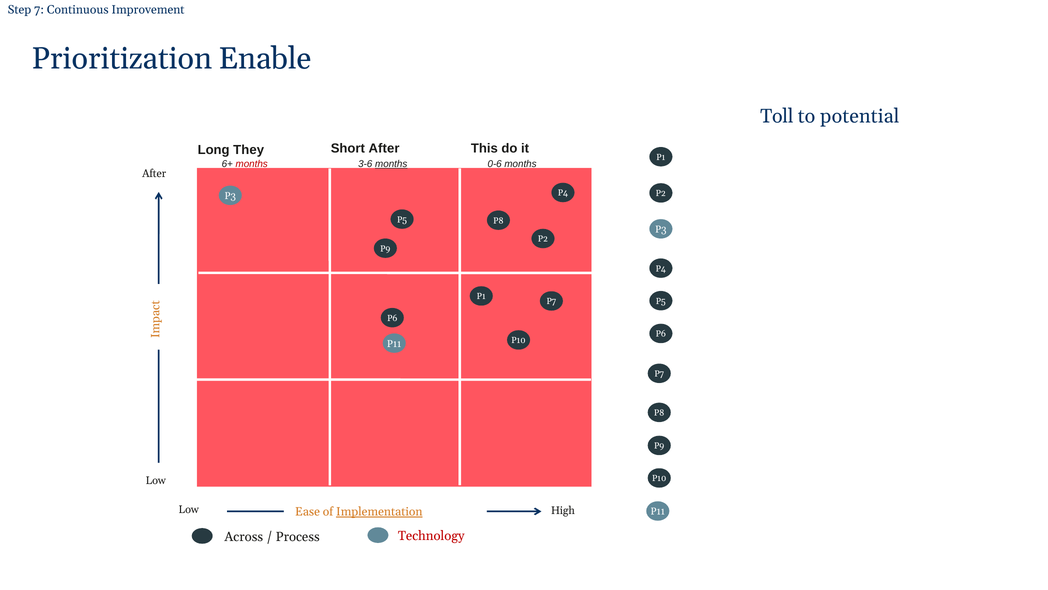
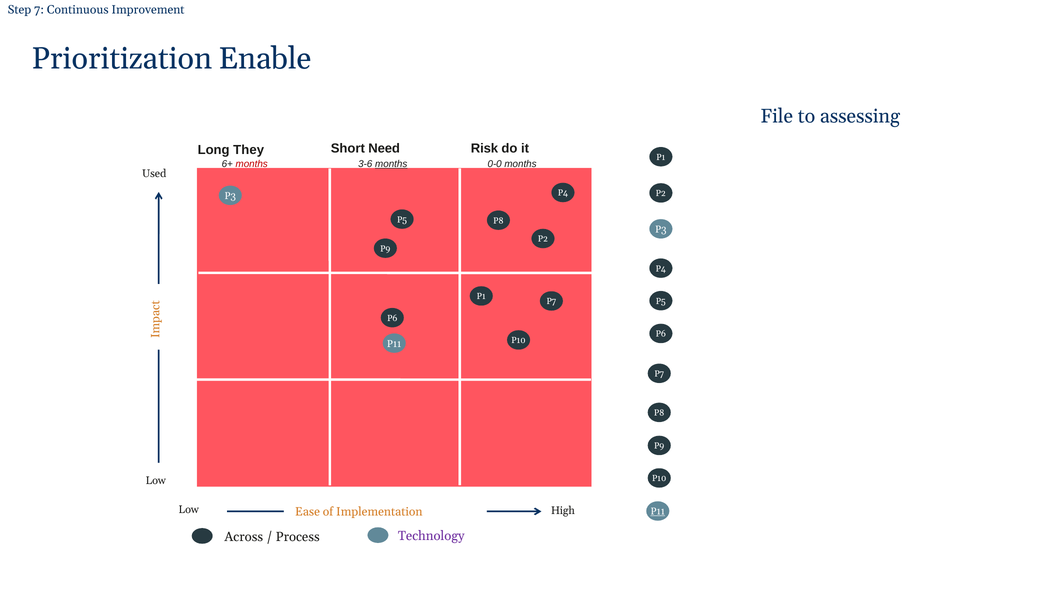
Toll: Toll -> File
potential: potential -> assessing
Short After: After -> Need
This: This -> Risk
0-6: 0-6 -> 0-0
After at (154, 173): After -> Used
Implementation underline: present -> none
P11 at (658, 511) underline: none -> present
Technology colour: red -> purple
